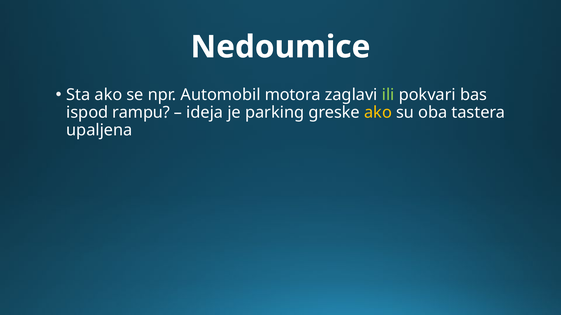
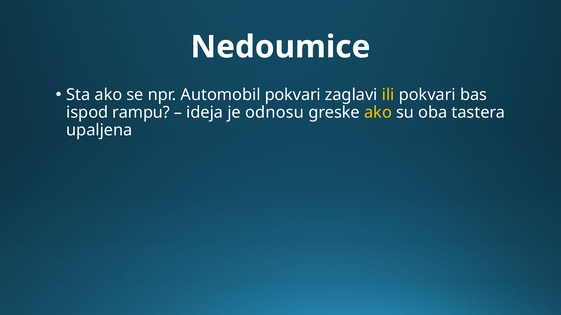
Automobil motora: motora -> pokvari
ili colour: light green -> yellow
parking: parking -> odnosu
